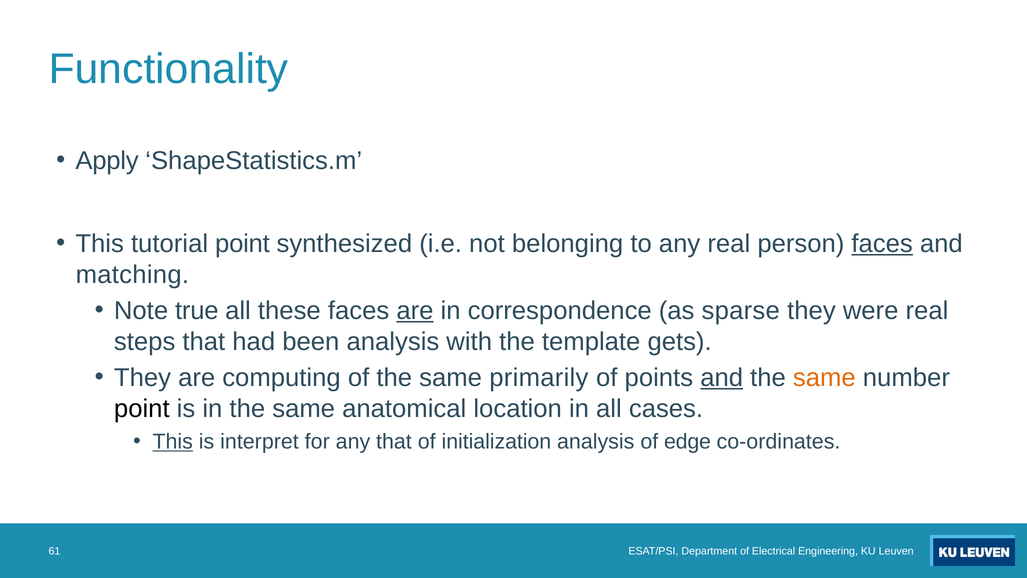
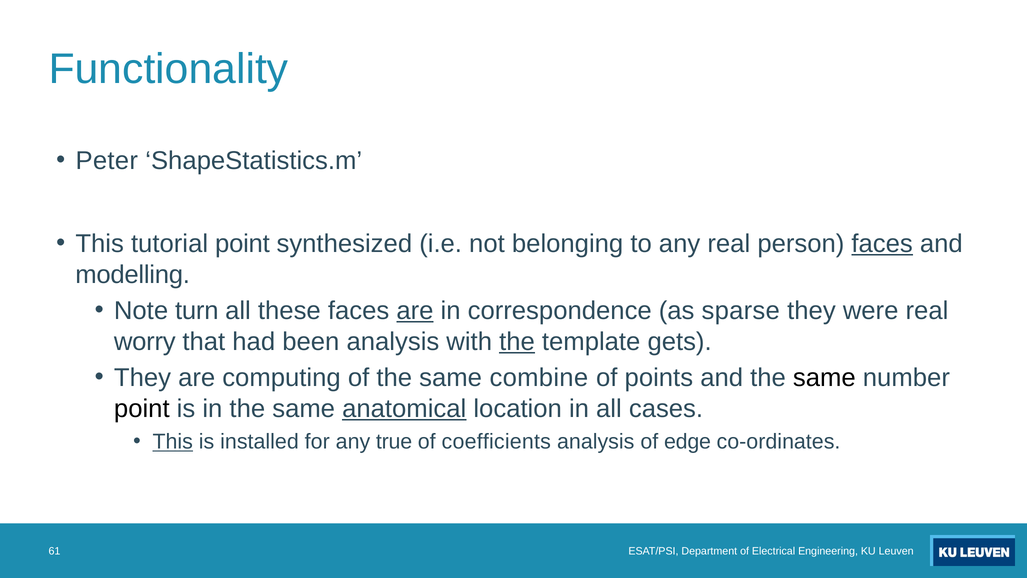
Apply: Apply -> Peter
matching: matching -> modelling
true: true -> turn
steps: steps -> worry
the at (517, 341) underline: none -> present
primarily: primarily -> combine
and at (722, 377) underline: present -> none
same at (824, 377) colour: orange -> black
anatomical underline: none -> present
interpret: interpret -> installed
any that: that -> true
initialization: initialization -> coefficients
